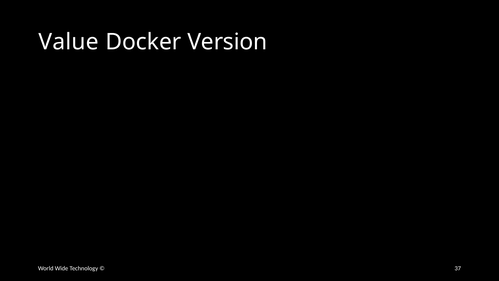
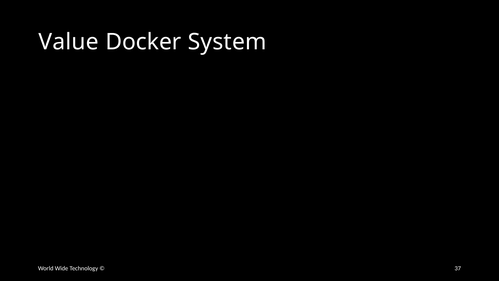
Version: Version -> System
